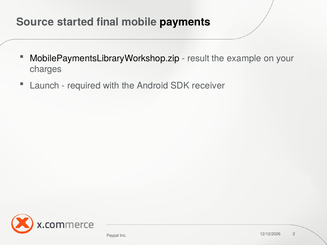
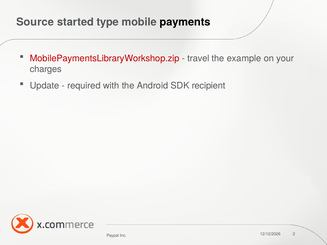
final: final -> type
MobilePaymentsLibraryWorkshop.zip colour: black -> red
result: result -> travel
Launch: Launch -> Update
receiver: receiver -> recipient
